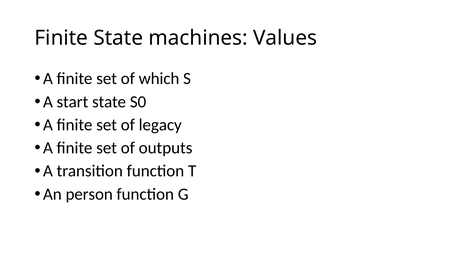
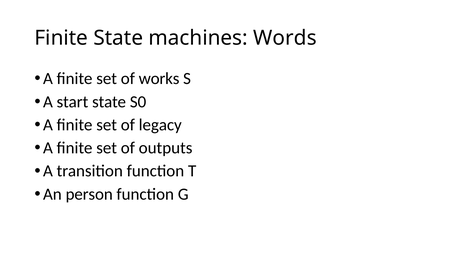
Values: Values -> Words
which: which -> works
